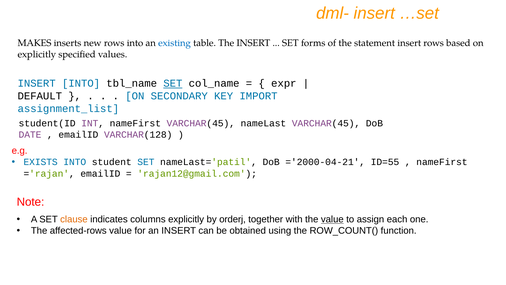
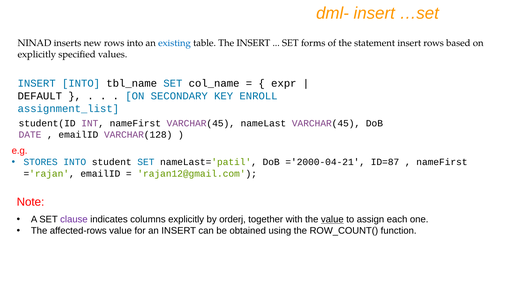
MAKES: MAKES -> NINAD
SET at (173, 83) underline: present -> none
IMPORT: IMPORT -> ENROLL
EXISTS: EXISTS -> STORES
ID=55: ID=55 -> ID=87
clause colour: orange -> purple
